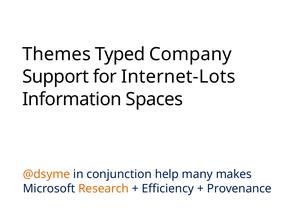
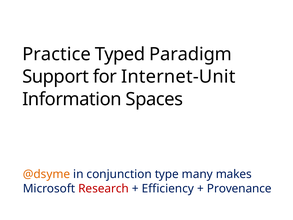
Themes: Themes -> Practice
Company: Company -> Paradigm
Internet-Lots: Internet-Lots -> Internet-Unit
help: help -> type
Research colour: orange -> red
